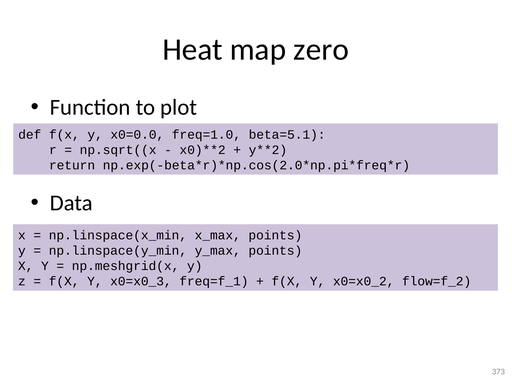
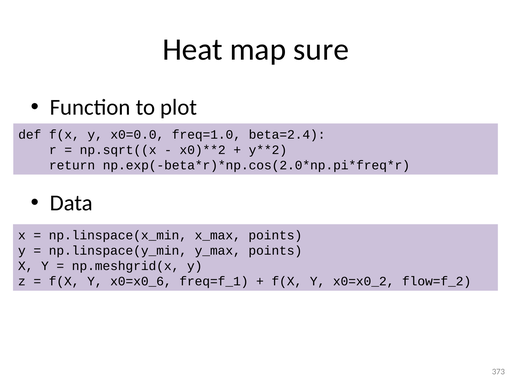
zero: zero -> sure
beta=5.1: beta=5.1 -> beta=2.4
x0=x0_3: x0=x0_3 -> x0=x0_6
